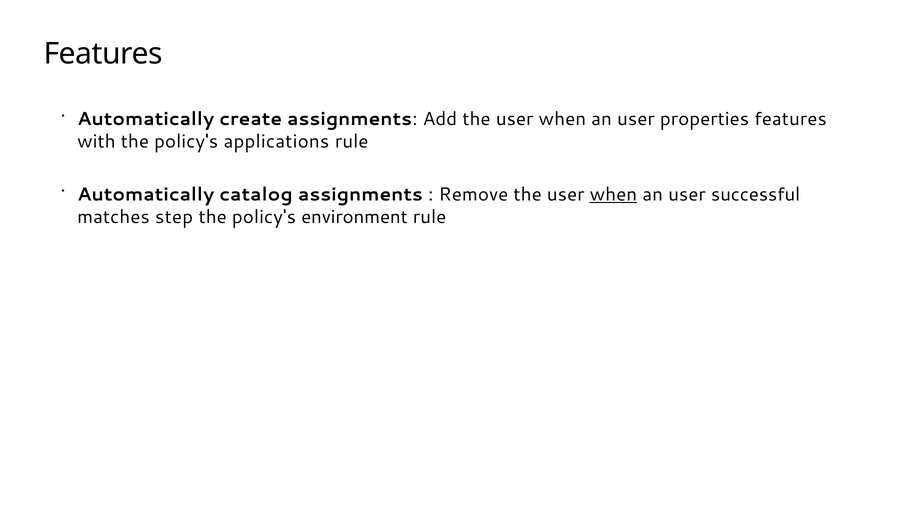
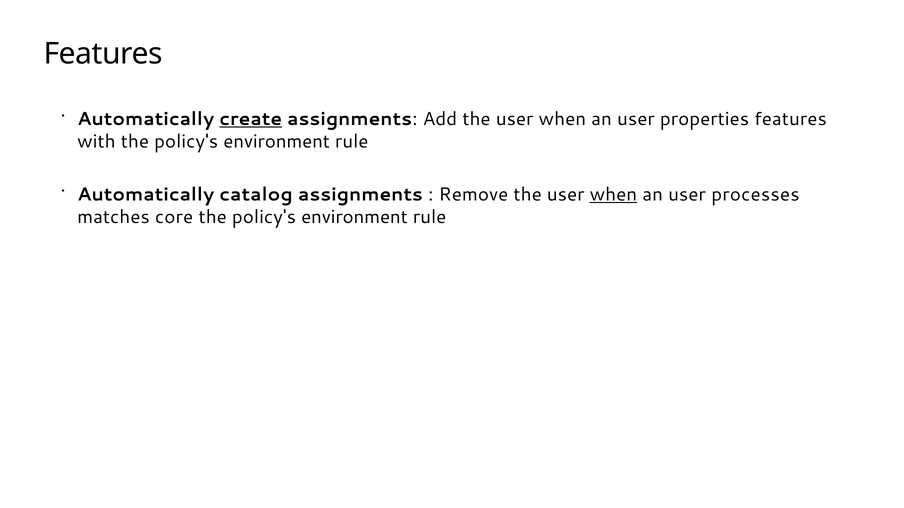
create underline: none -> present
with the policy's applications: applications -> environment
successful: successful -> processes
step: step -> core
